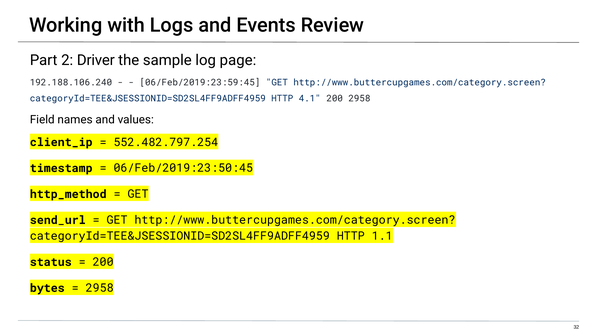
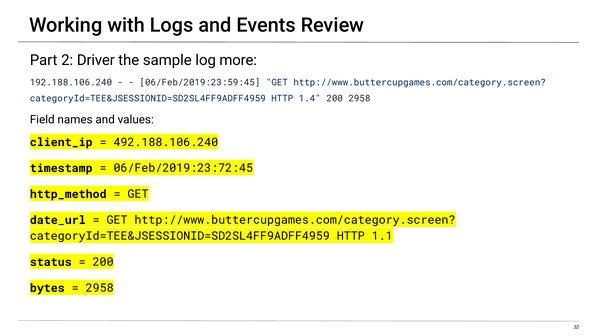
page: page -> more
4.1: 4.1 -> 1.4
552.482.797.254: 552.482.797.254 -> 492.188.106.240
06/Feb/2019:23:50:45: 06/Feb/2019:23:50:45 -> 06/Feb/2019:23:72:45
send_url: send_url -> date_url
